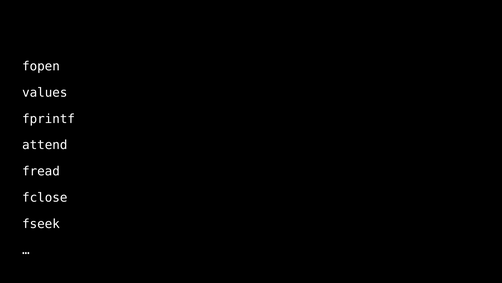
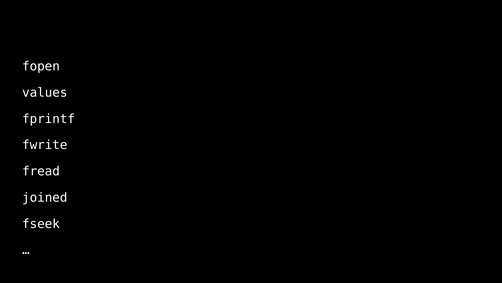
attend: attend -> fwrite
fclose: fclose -> joined
